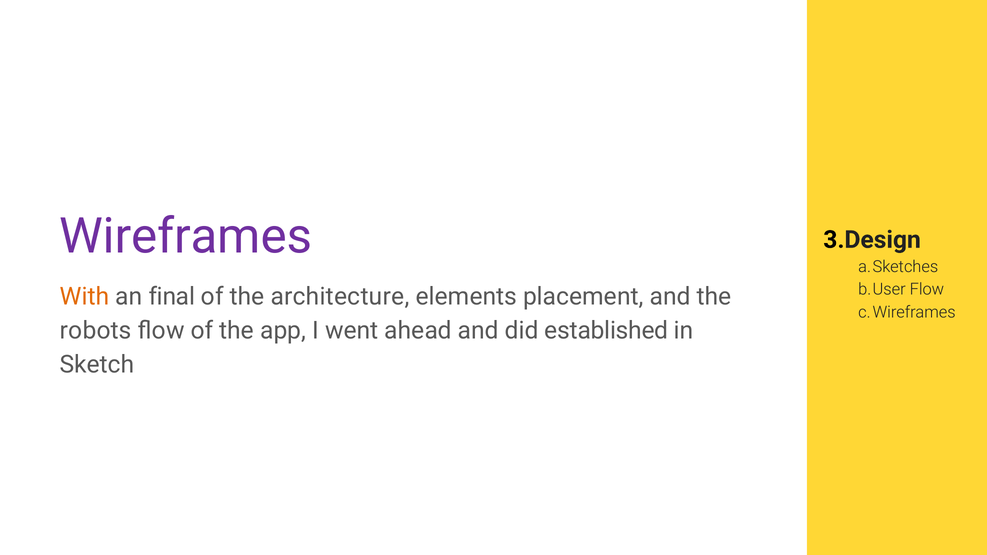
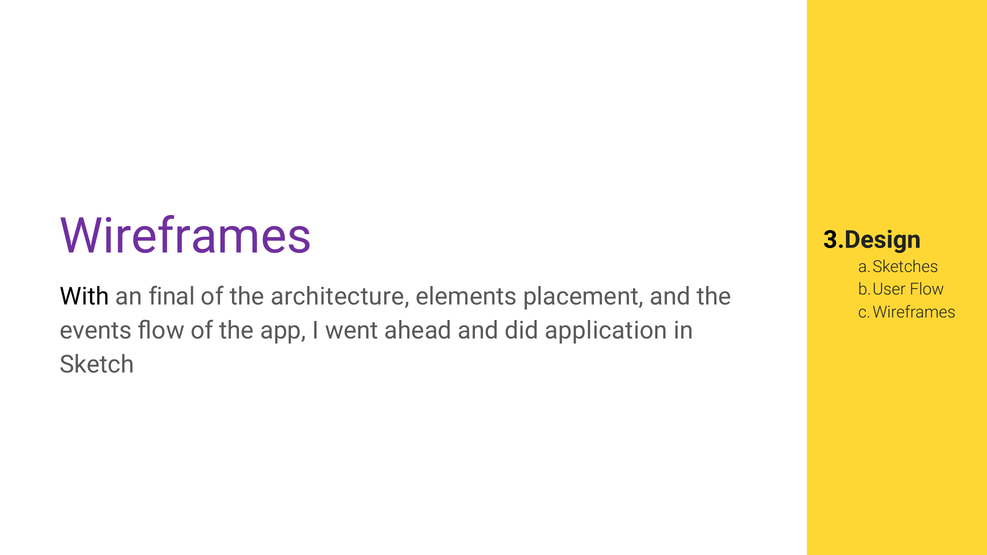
With colour: orange -> black
robots: robots -> events
established: established -> application
